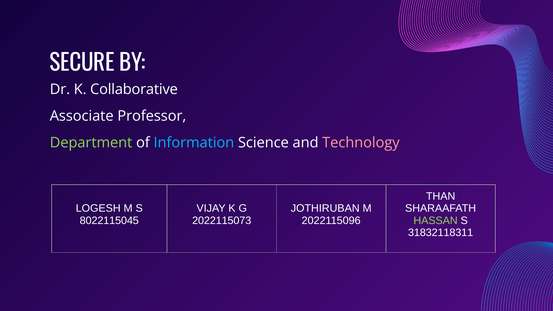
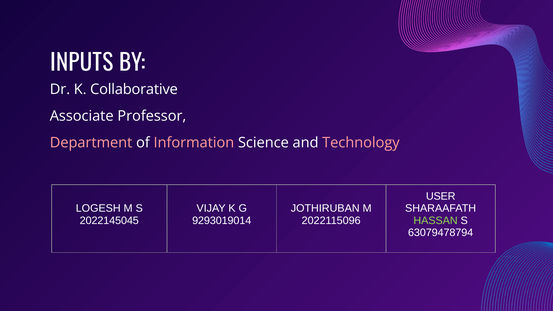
SECURE: SECURE -> INPUTS
Department colour: light green -> pink
Information colour: light blue -> pink
THAN: THAN -> USER
8022115045: 8022115045 -> 2022145045
2022115073: 2022115073 -> 9293019014
31832118311: 31832118311 -> 63079478794
